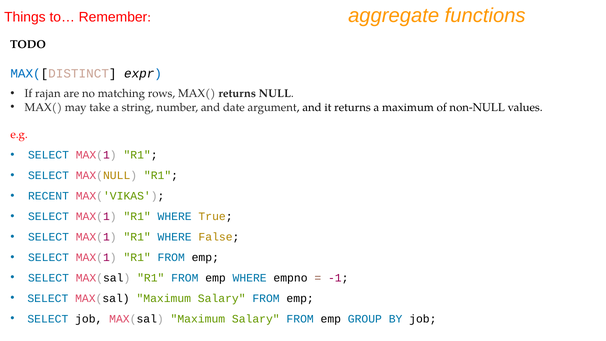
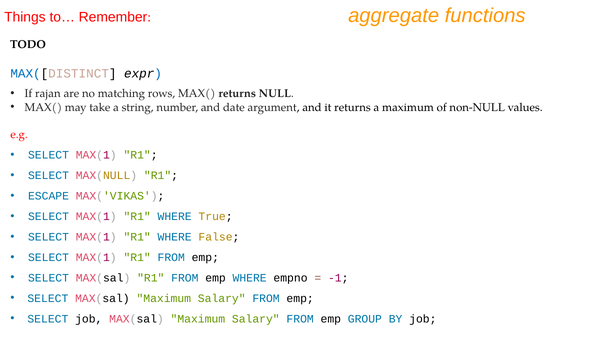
RECENT: RECENT -> ESCAPE
